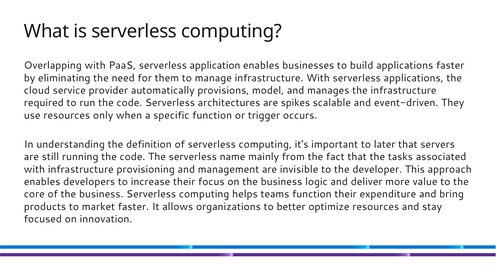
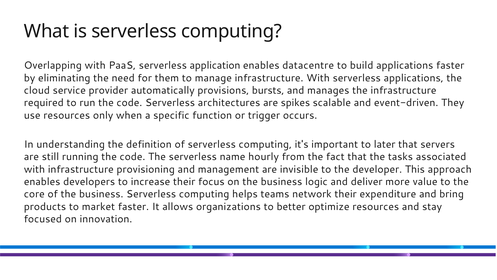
businesses: businesses -> datacentre
model: model -> bursts
mainly: mainly -> hourly
teams function: function -> network
